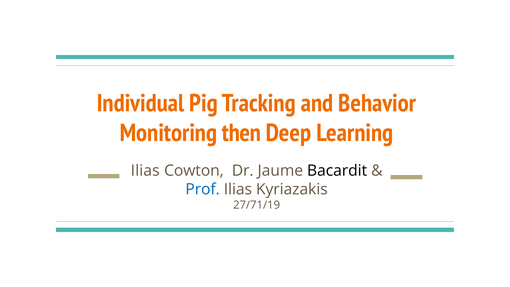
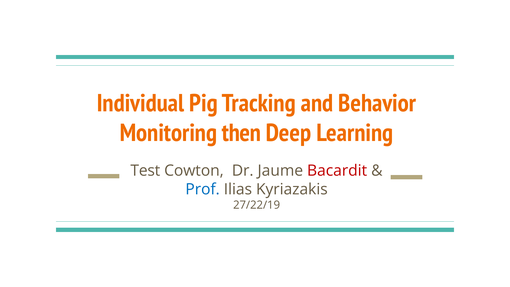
Ilias at (145, 170): Ilias -> Test
Bacardit colour: black -> red
27/71/19: 27/71/19 -> 27/22/19
